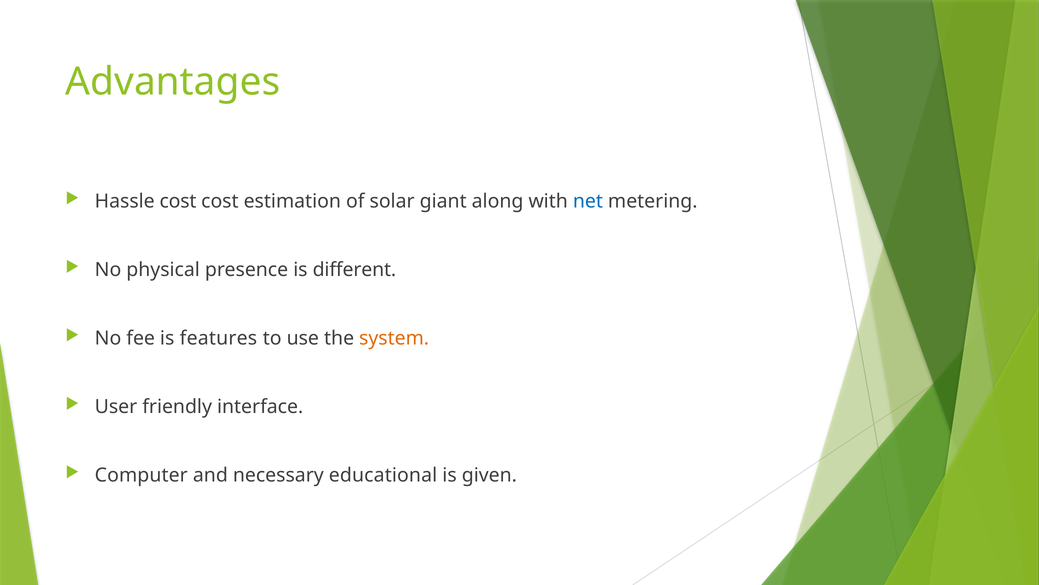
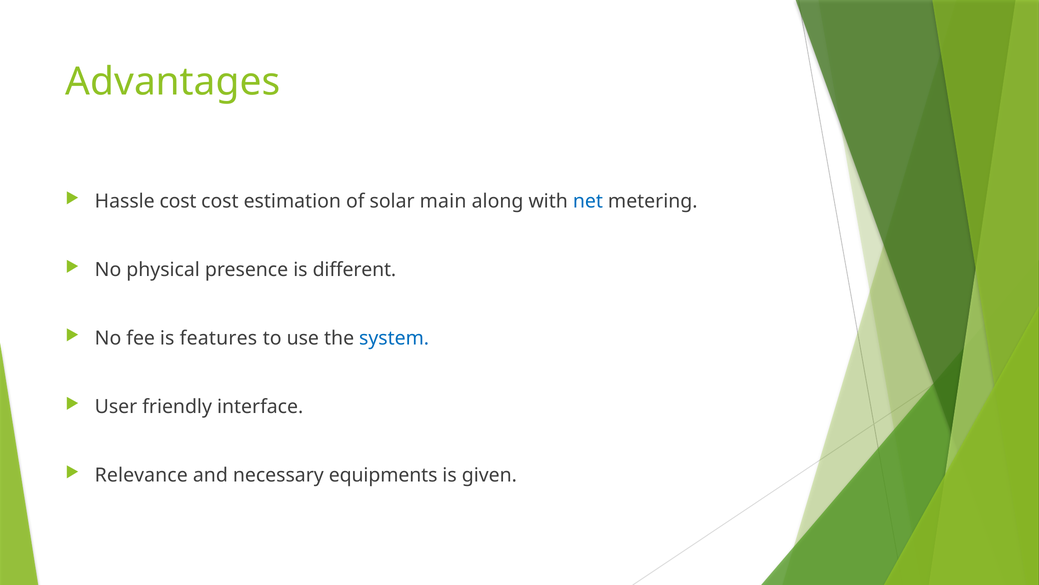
giant: giant -> main
system colour: orange -> blue
Computer: Computer -> Relevance
educational: educational -> equipments
